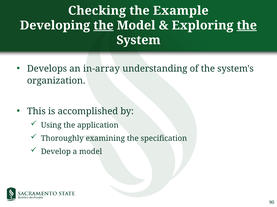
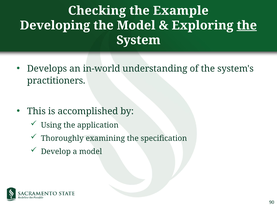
the at (103, 25) underline: present -> none
in-array: in-array -> in-world
organization: organization -> practitioners
